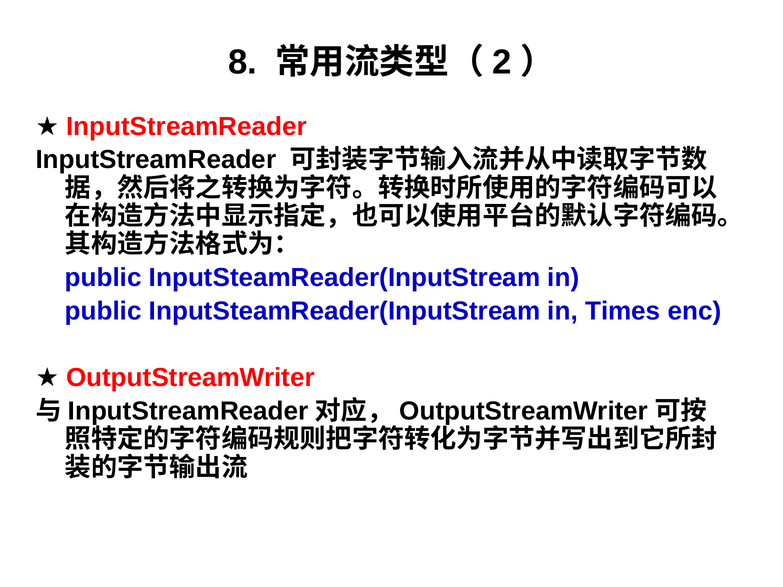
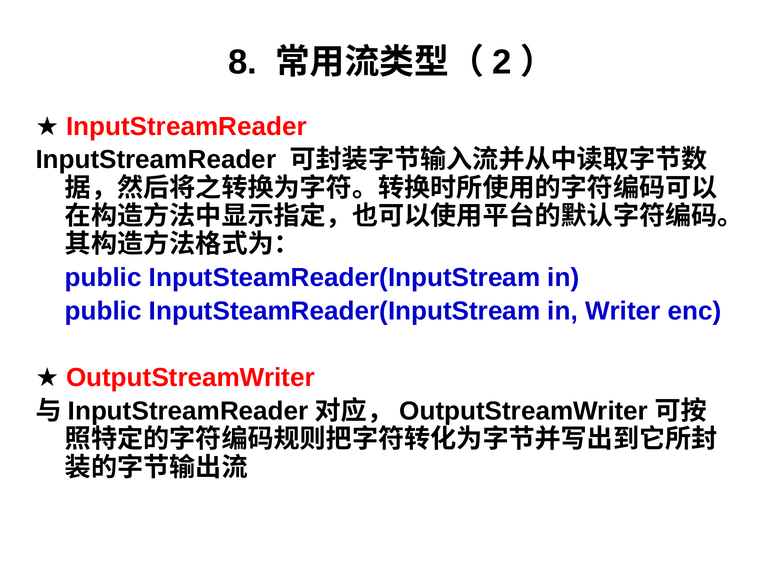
Times: Times -> Writer
